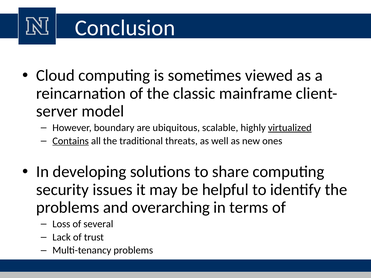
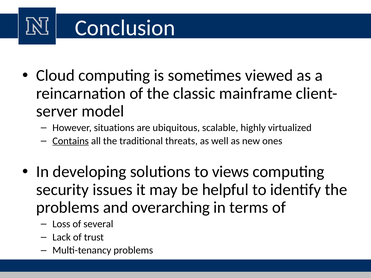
boundary: boundary -> situations
virtualized underline: present -> none
share: share -> views
